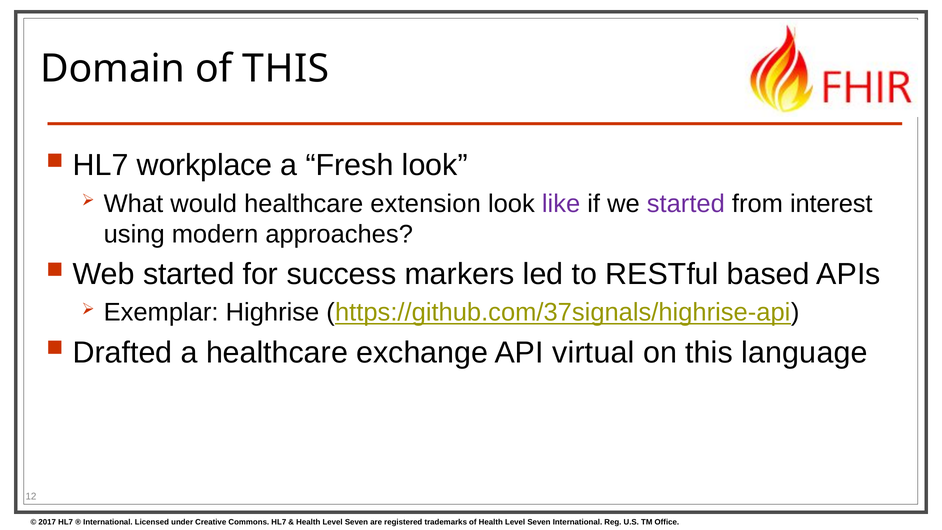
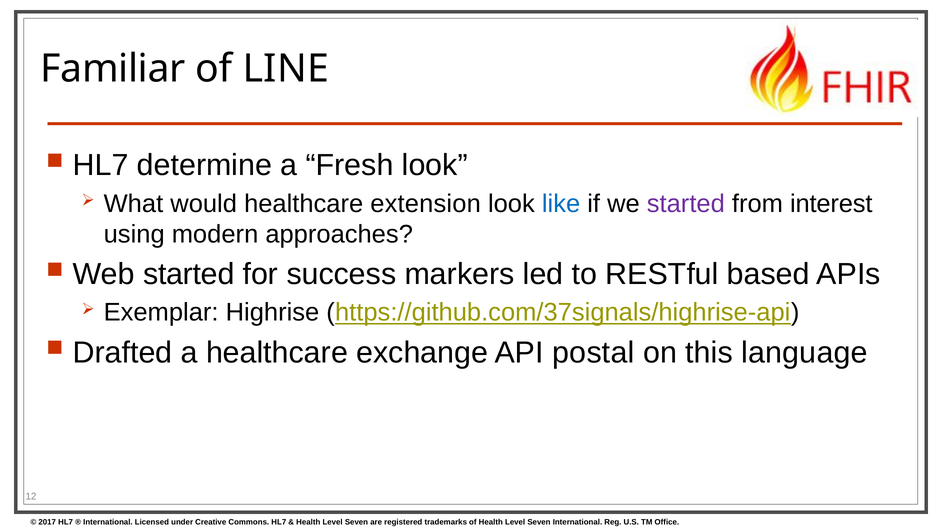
Domain: Domain -> Familiar
of THIS: THIS -> LINE
workplace: workplace -> determine
like colour: purple -> blue
virtual: virtual -> postal
